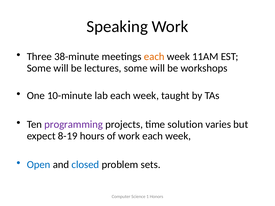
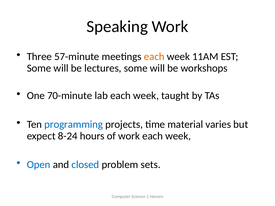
38-minute: 38-minute -> 57-minute
10-minute: 10-minute -> 70-minute
programming colour: purple -> blue
solution: solution -> material
8-19: 8-19 -> 8-24
